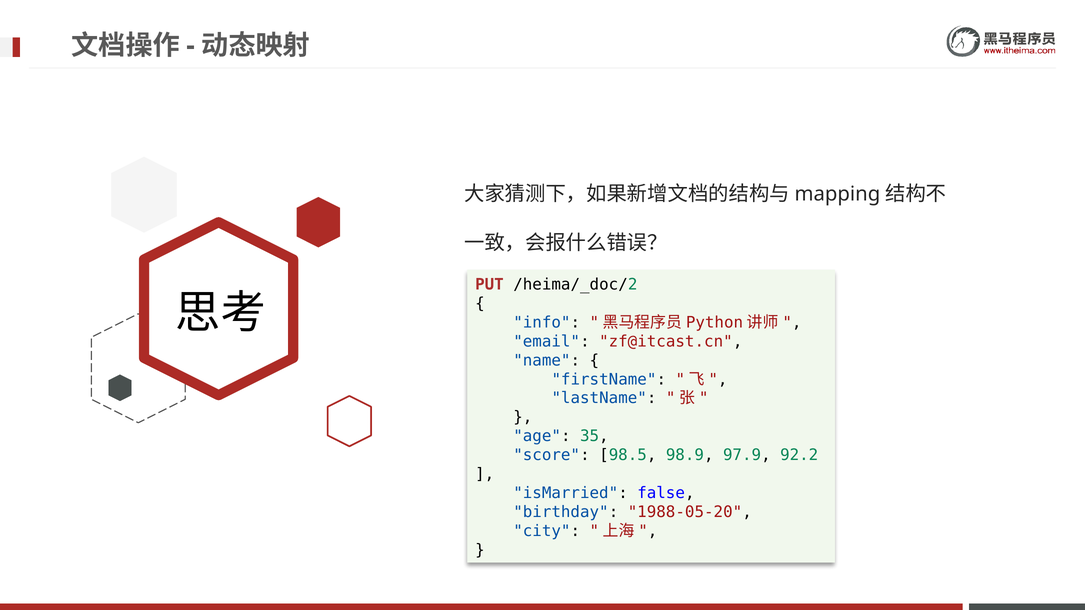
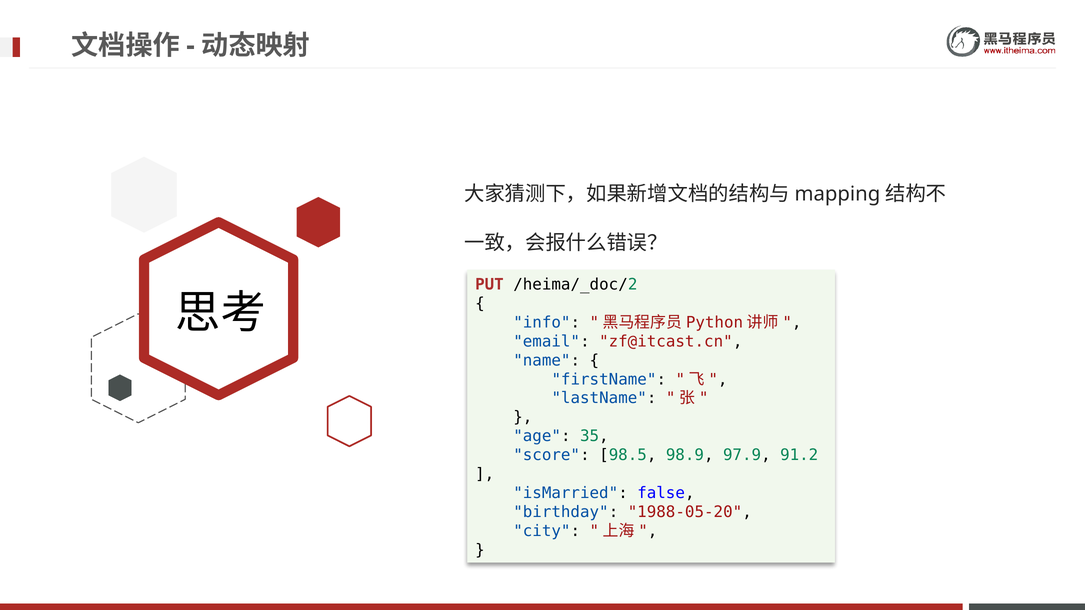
92.2: 92.2 -> 91.2
